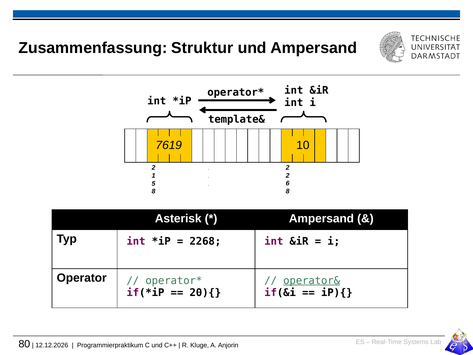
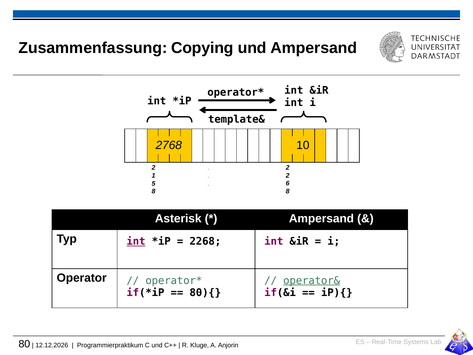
Struktur: Struktur -> Copying
7619: 7619 -> 2768
int at (136, 241) underline: none -> present
20){: 20){ -> 80){
